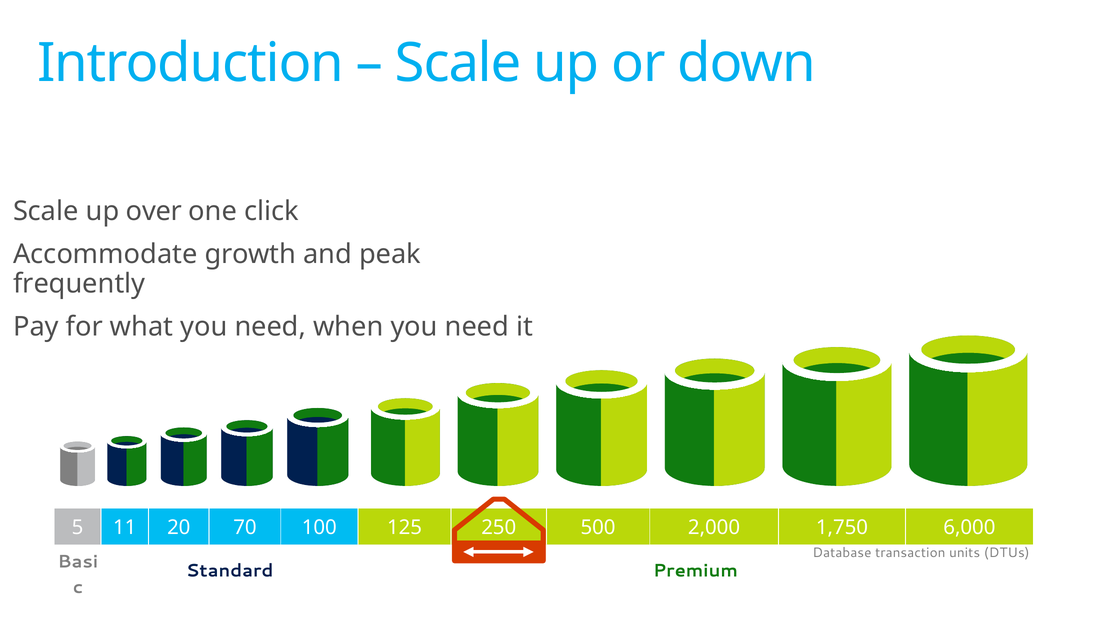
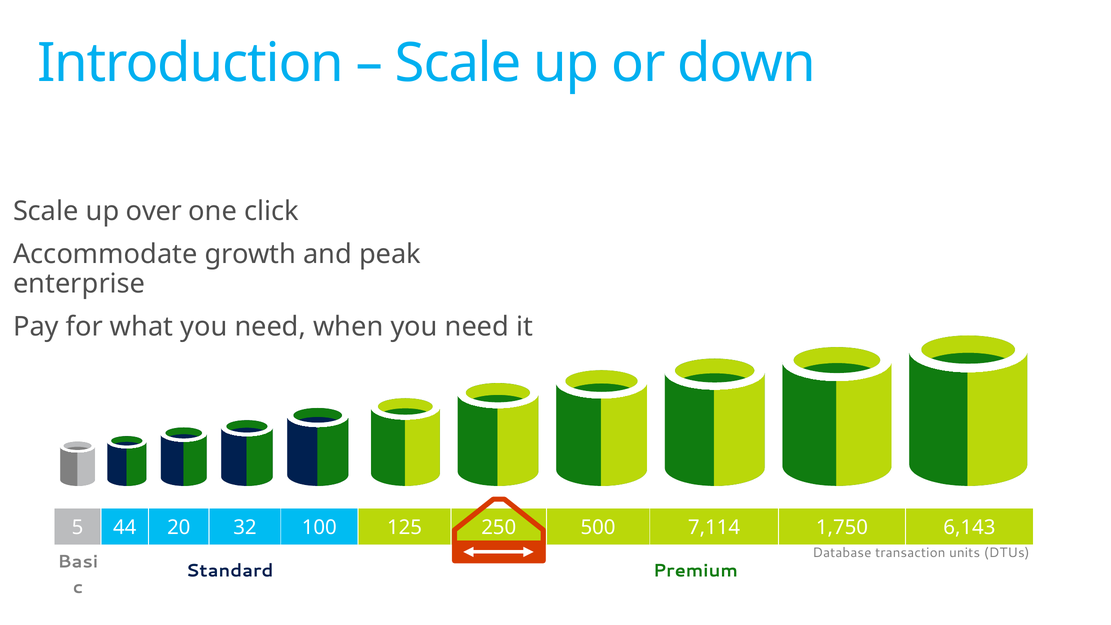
frequently: frequently -> enterprise
11: 11 -> 44
70: 70 -> 32
2,000: 2,000 -> 7,114
6,000: 6,000 -> 6,143
